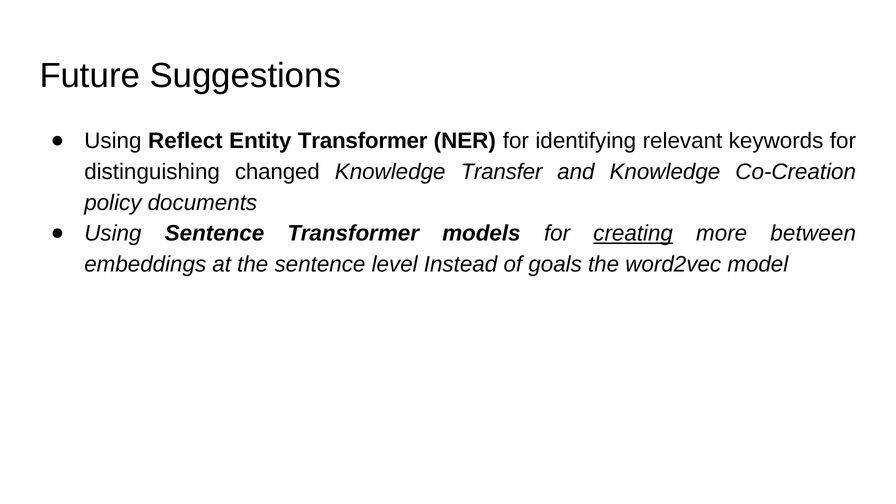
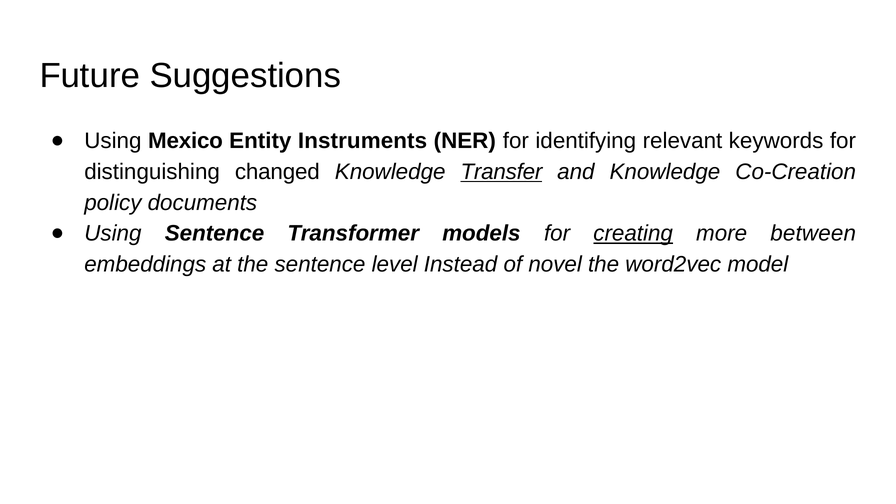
Reflect: Reflect -> Mexico
Entity Transformer: Transformer -> Instruments
Transfer underline: none -> present
goals: goals -> novel
